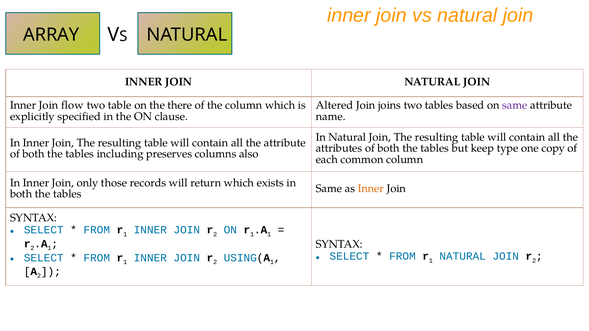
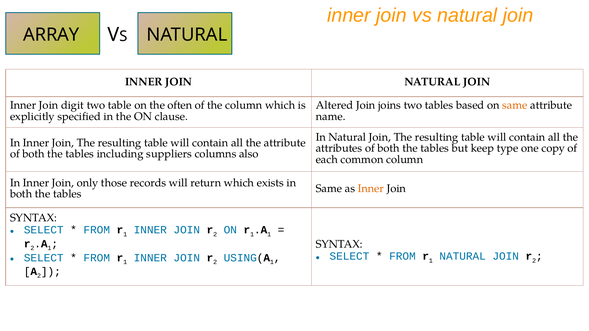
flow: flow -> digit
there: there -> often
same at (515, 105) colour: purple -> orange
preserves: preserves -> suppliers
